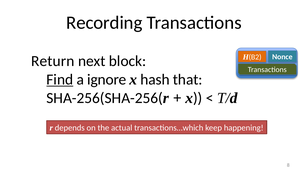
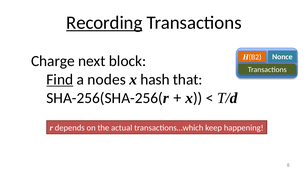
Recording underline: none -> present
Return: Return -> Charge
ignore: ignore -> nodes
